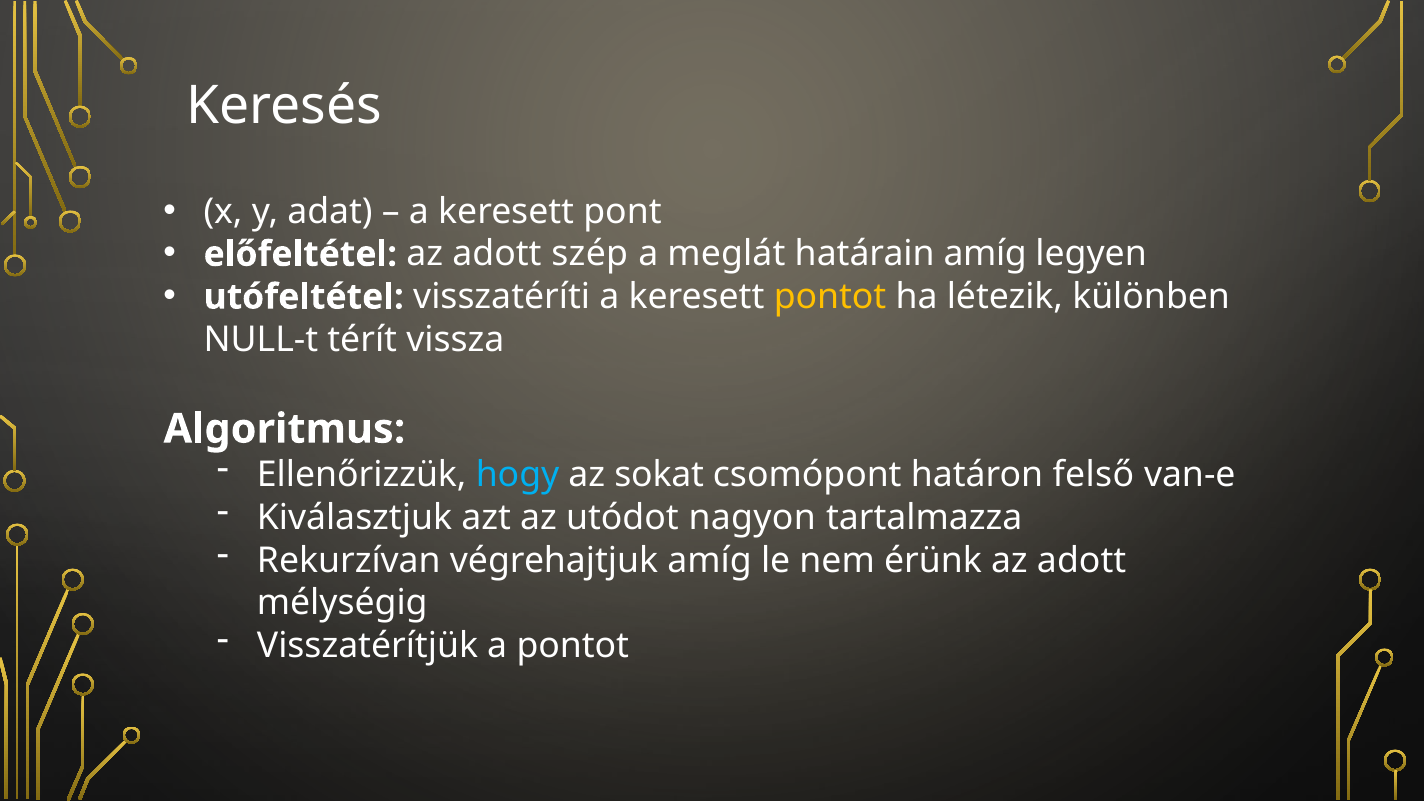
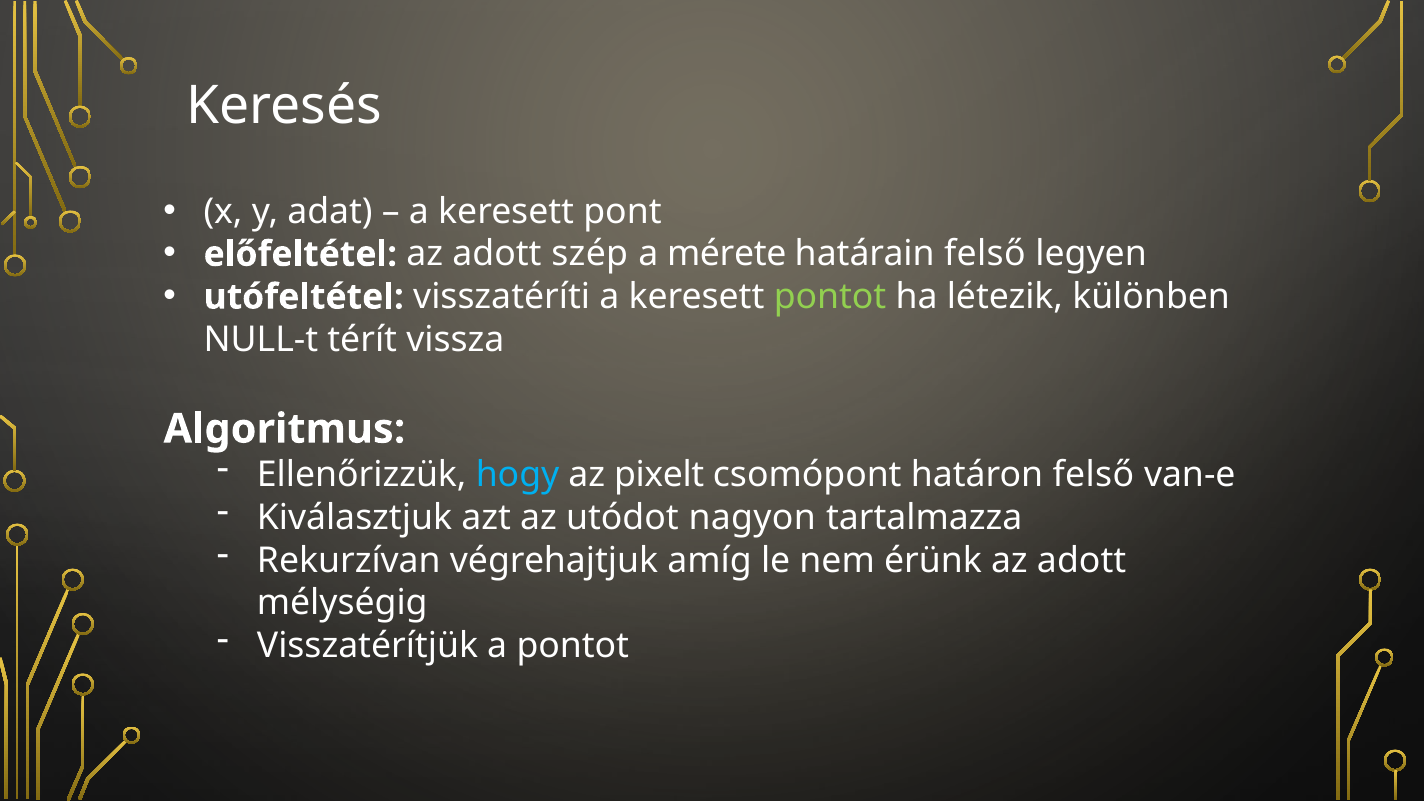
meglát: meglát -> mérete
határain amíg: amíg -> felső
pontot at (830, 297) colour: yellow -> light green
sokat: sokat -> pixelt
